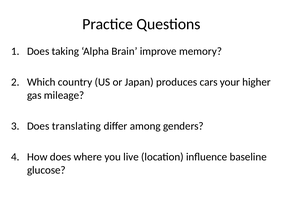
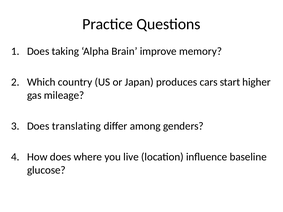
your: your -> start
